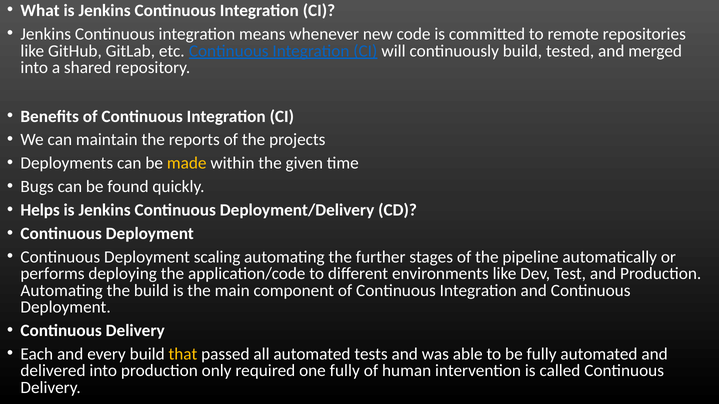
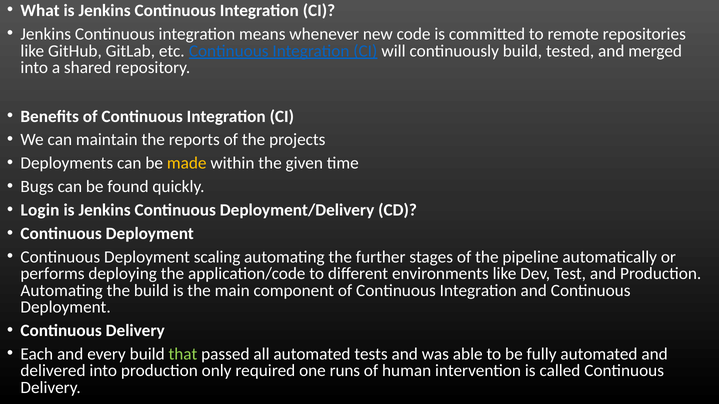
Helps: Helps -> Login
that colour: yellow -> light green
one fully: fully -> runs
